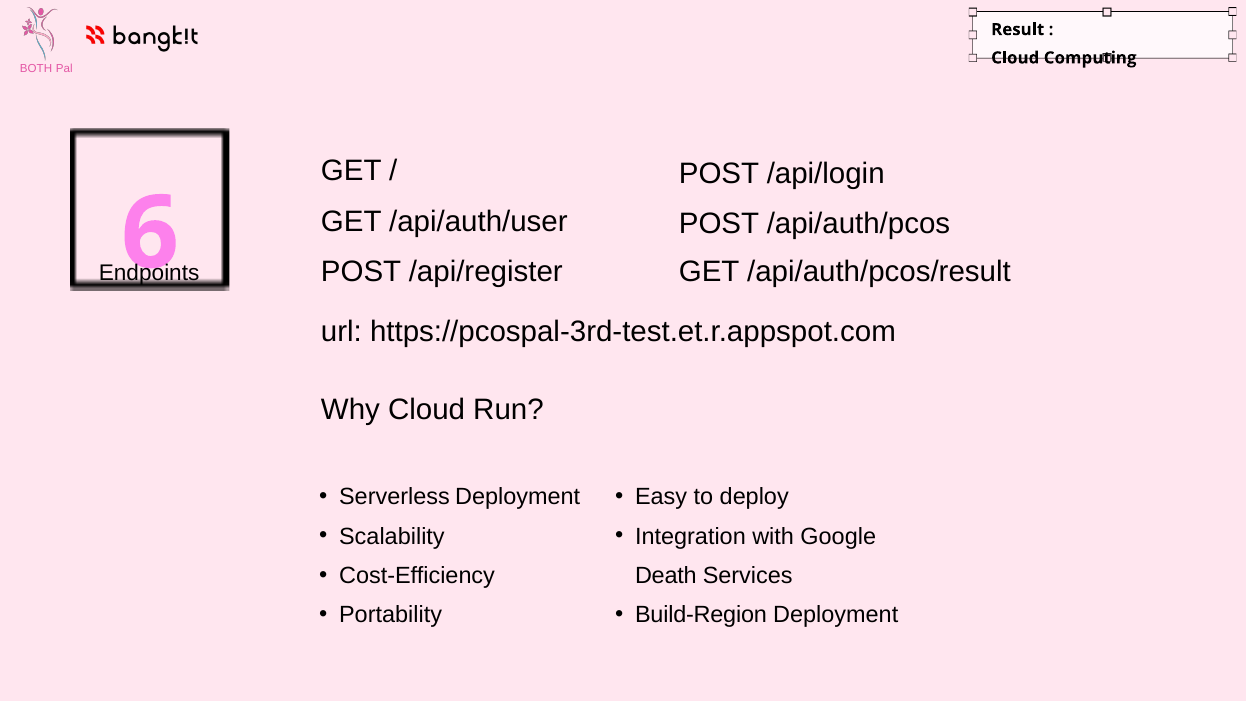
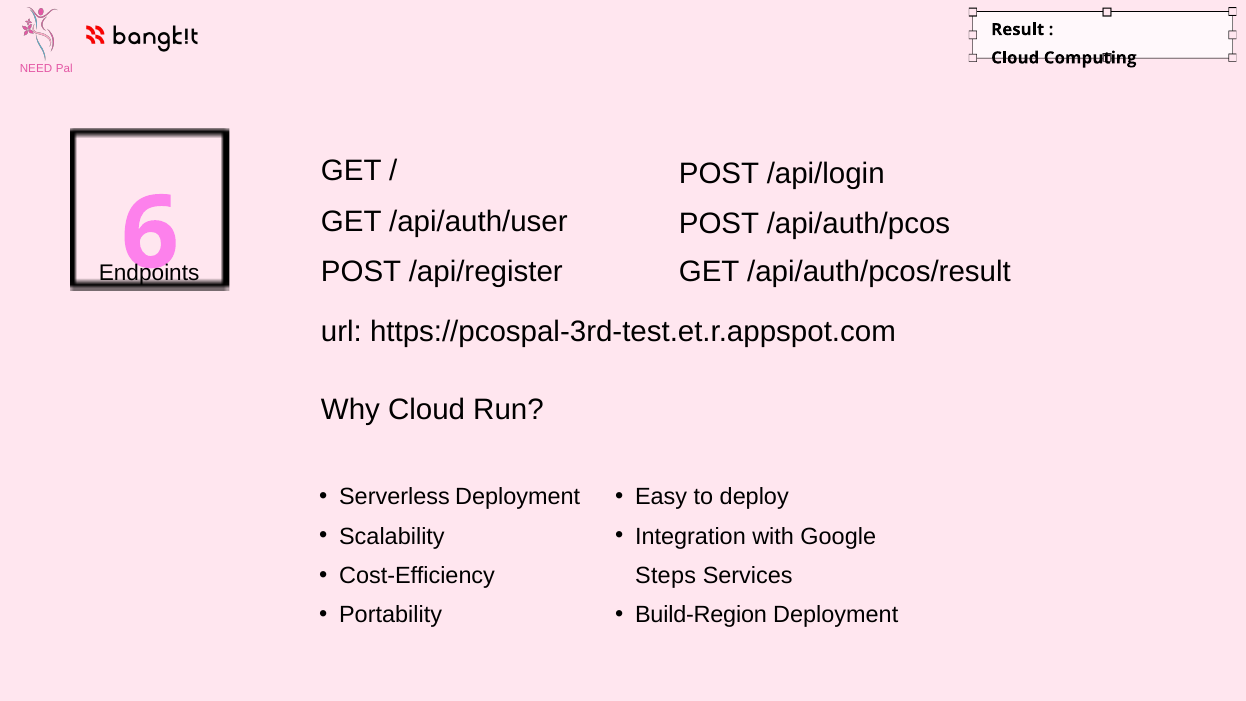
BOTH: BOTH -> NEED
Death: Death -> Steps
